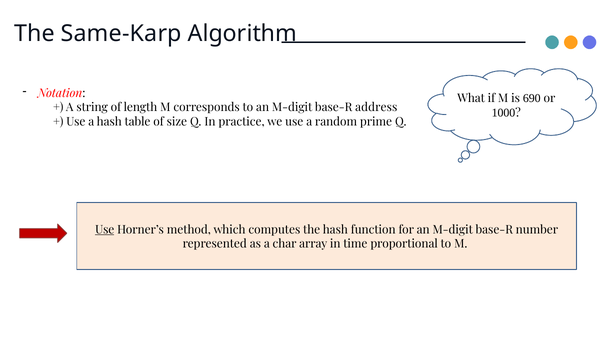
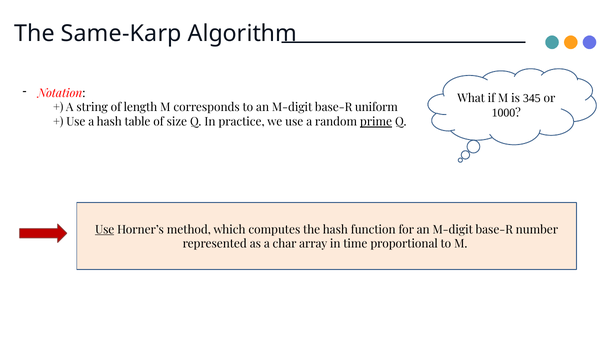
690: 690 -> 345
address: address -> uniform
prime underline: none -> present
